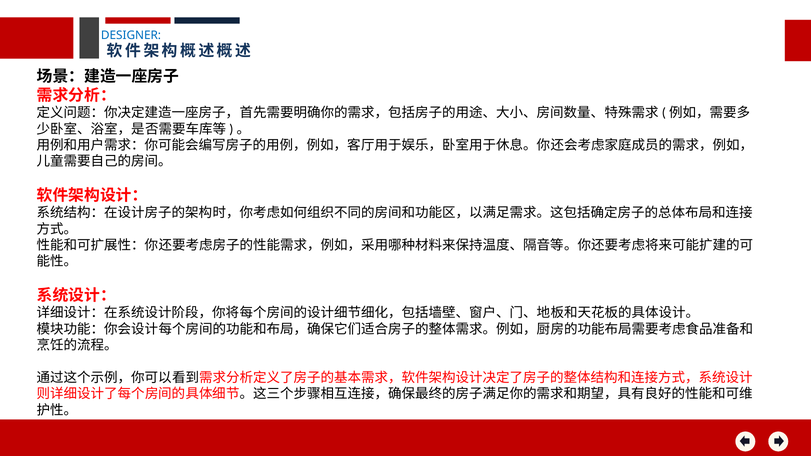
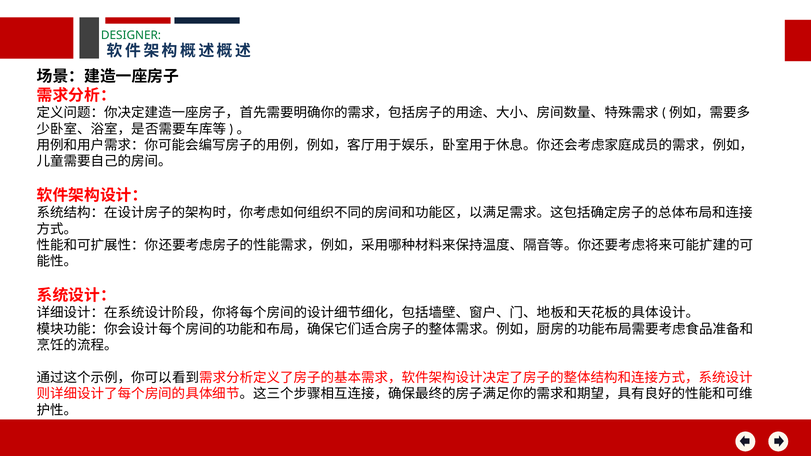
DESIGNER colour: blue -> green
